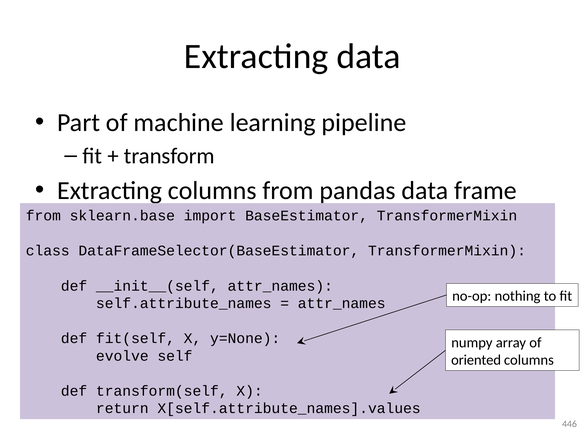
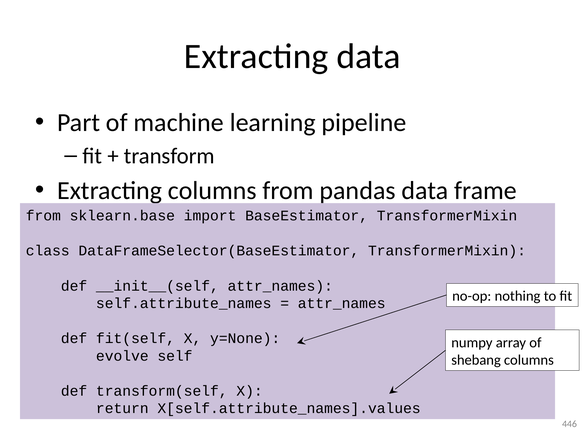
oriented: oriented -> shebang
